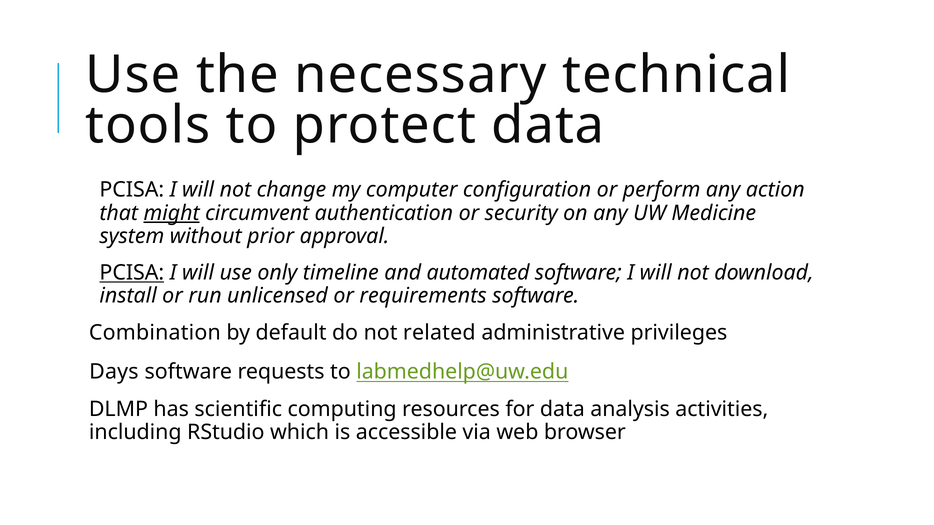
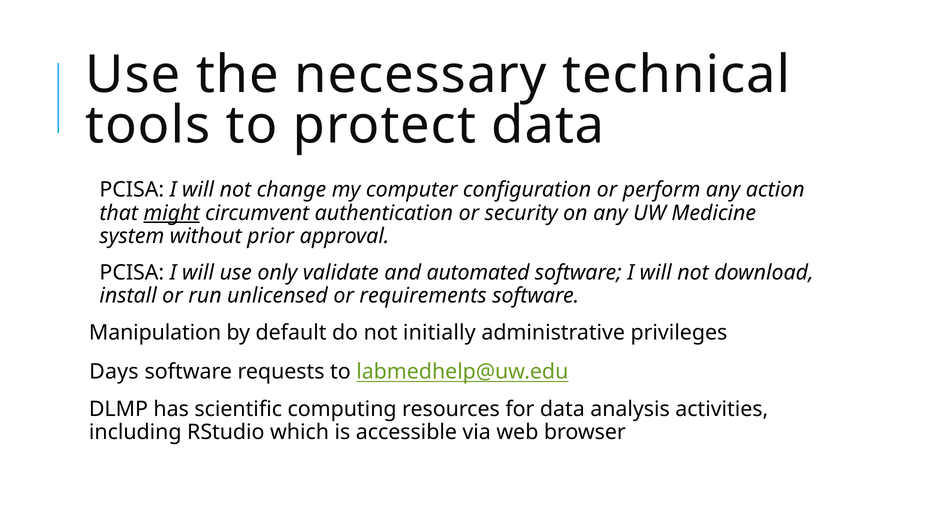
PCISA at (132, 273) underline: present -> none
timeline: timeline -> validate
Combination: Combination -> Manipulation
related: related -> initially
